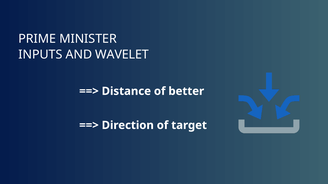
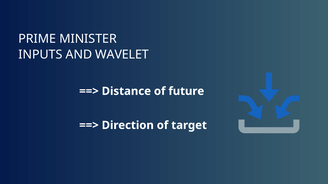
better: better -> future
